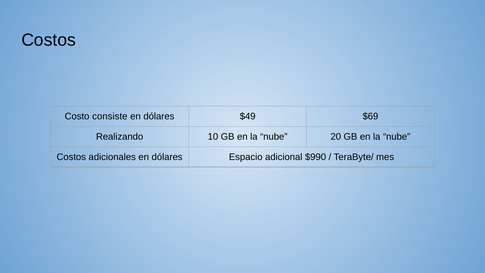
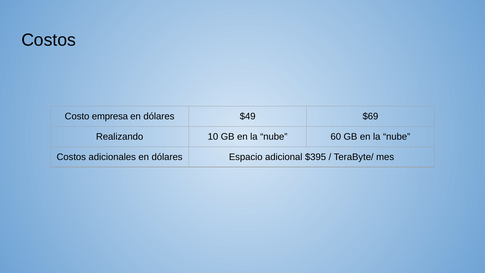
consiste: consiste -> empresa
20: 20 -> 60
$990: $990 -> $395
